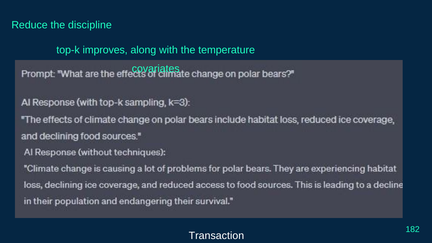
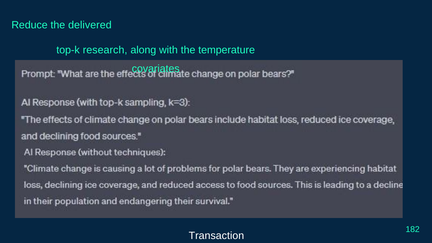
discipline: discipline -> delivered
improves: improves -> research
